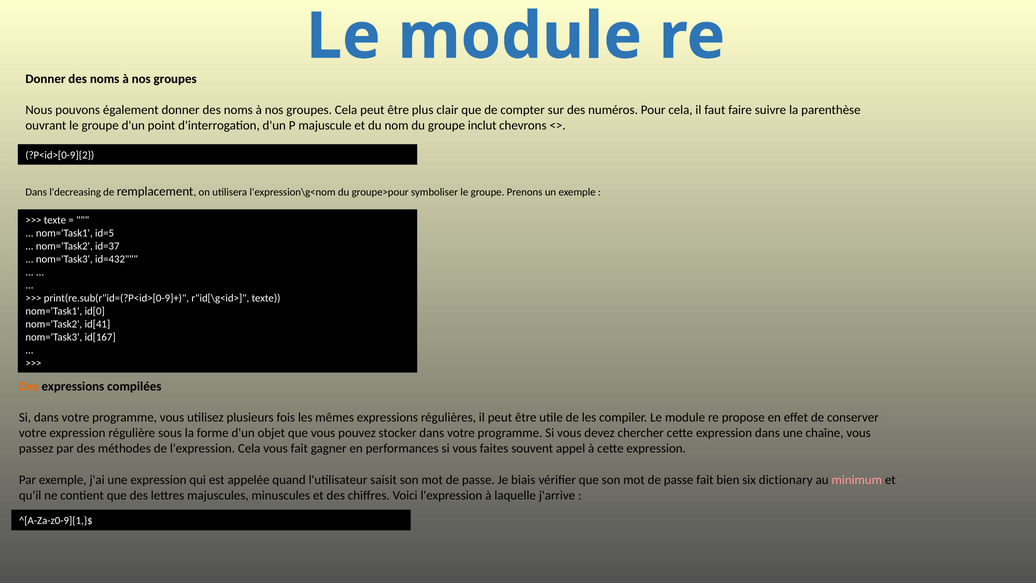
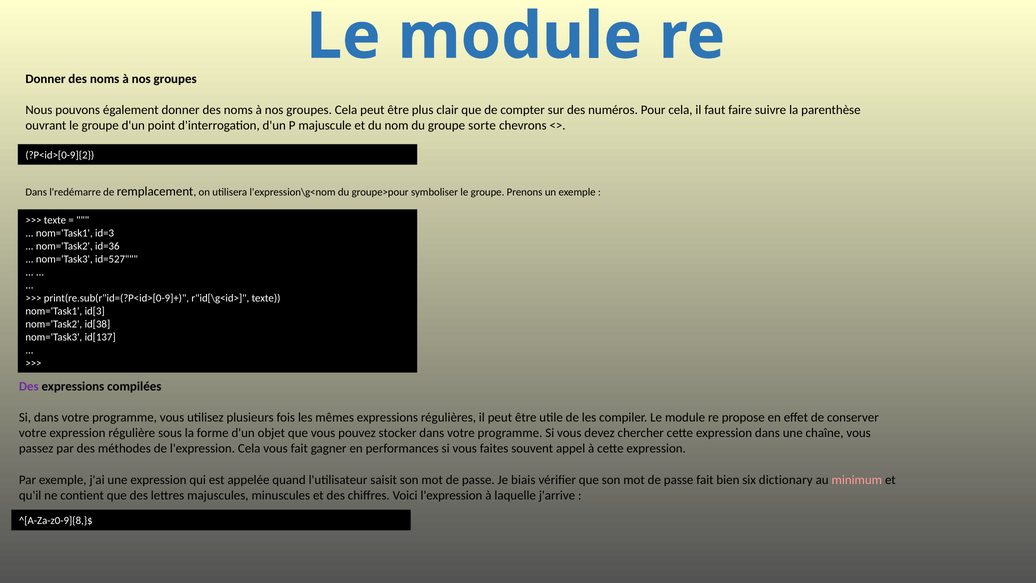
inclut: inclut -> sorte
l'decreasing: l'decreasing -> l'redémarre
id=5: id=5 -> id=3
id=37: id=37 -> id=36
id=432: id=432 -> id=527
id[0: id[0 -> id[3
id[41: id[41 -> id[38
id[167: id[167 -> id[137
Des at (29, 386) colour: orange -> purple
^[A-Za-z0-9]{1,}$: ^[A-Za-z0-9]{1,}$ -> ^[A-Za-z0-9]{8,}$
